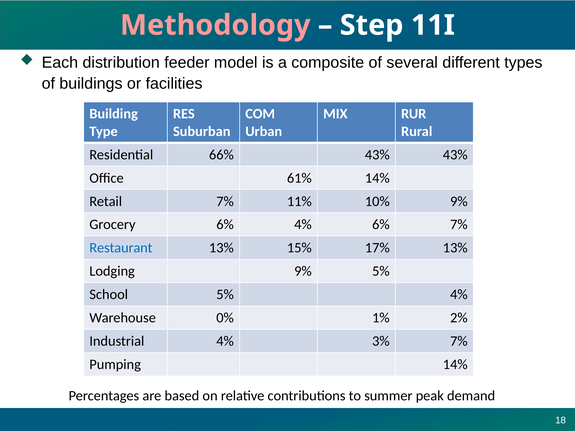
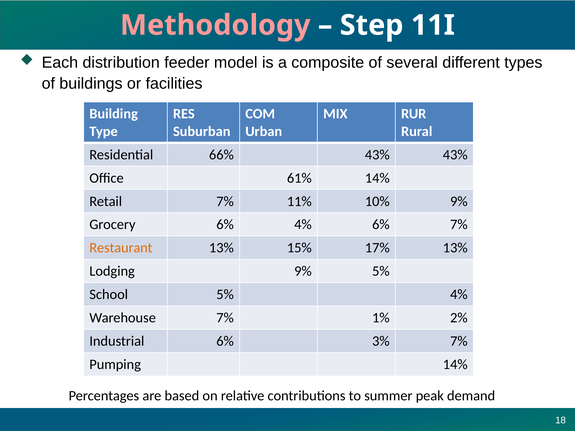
Restaurant colour: blue -> orange
Warehouse 0%: 0% -> 7%
Industrial 4%: 4% -> 6%
